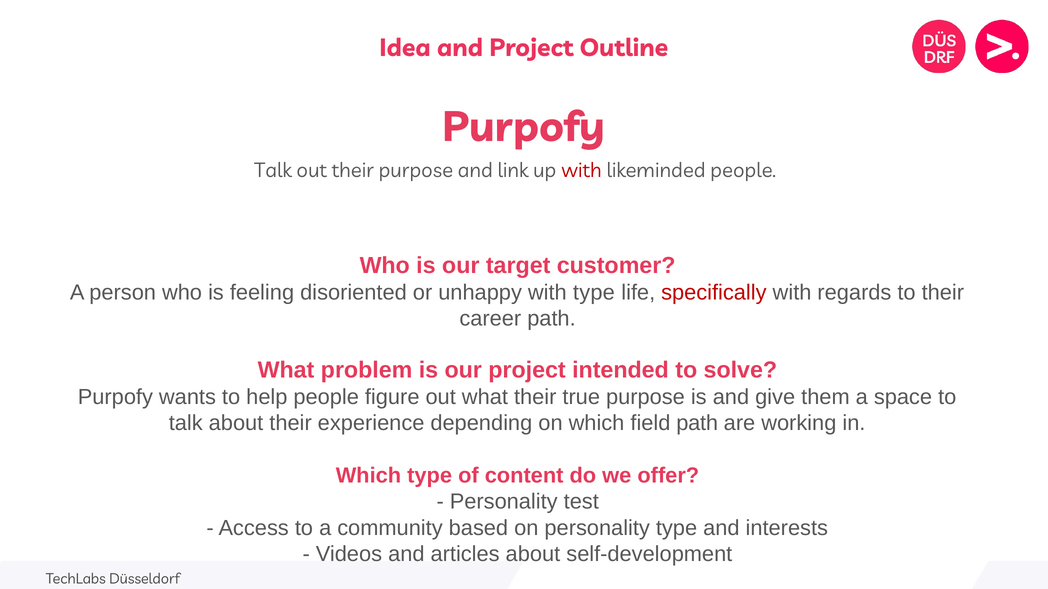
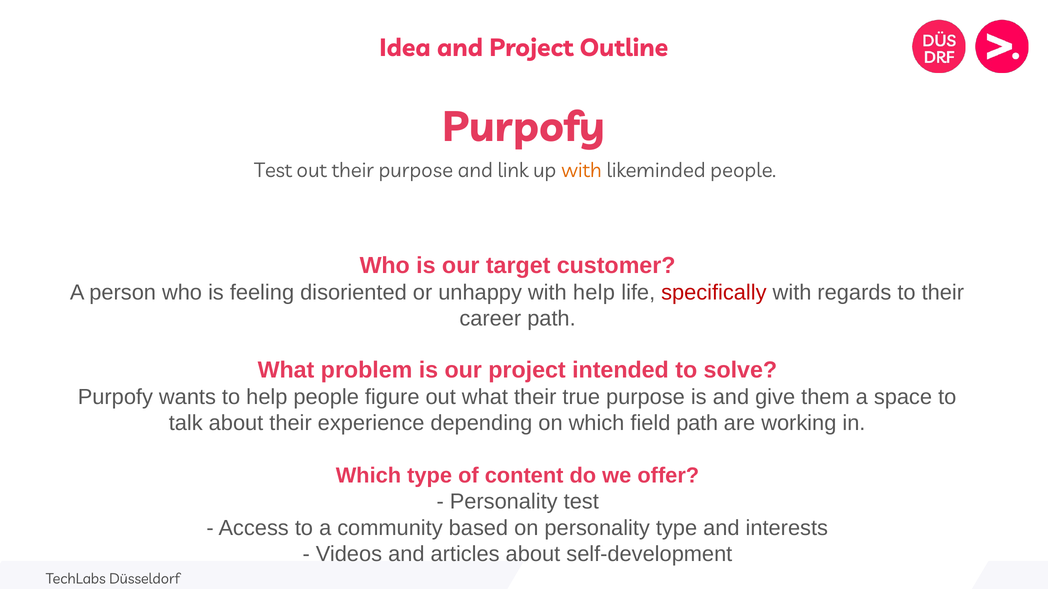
Talk at (273, 171): Talk -> Test
with at (581, 171) colour: red -> orange
with type: type -> help
